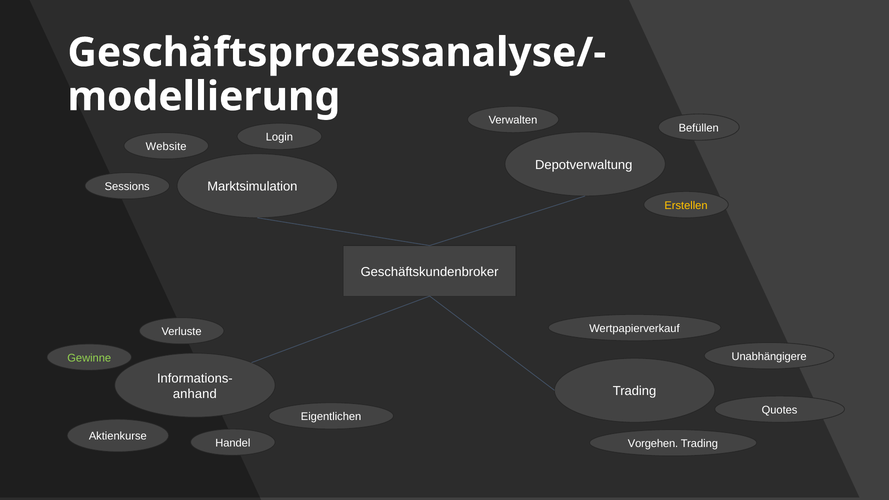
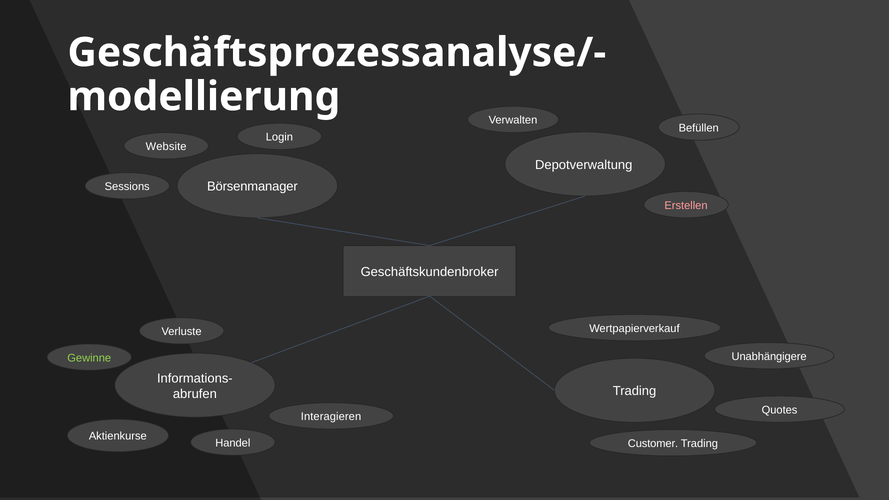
Marktsimulation: Marktsimulation -> Börsenmanager
Erstellen colour: yellow -> pink
anhand: anhand -> abrufen
Eigentlichen: Eigentlichen -> Interagieren
Vorgehen: Vorgehen -> Customer
